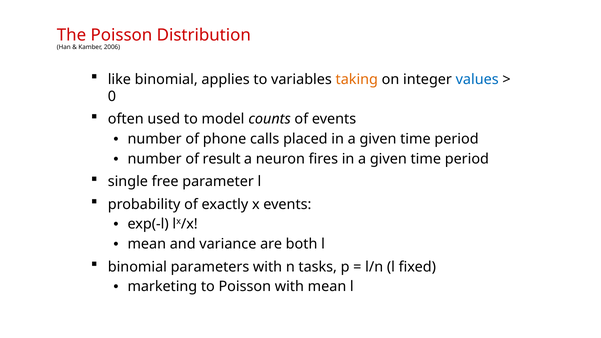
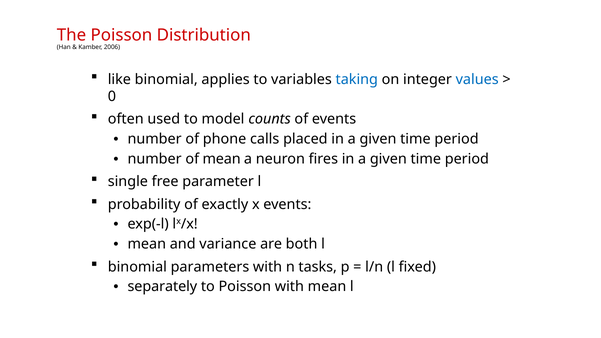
taking colour: orange -> blue
of result: result -> mean
marketing: marketing -> separately
